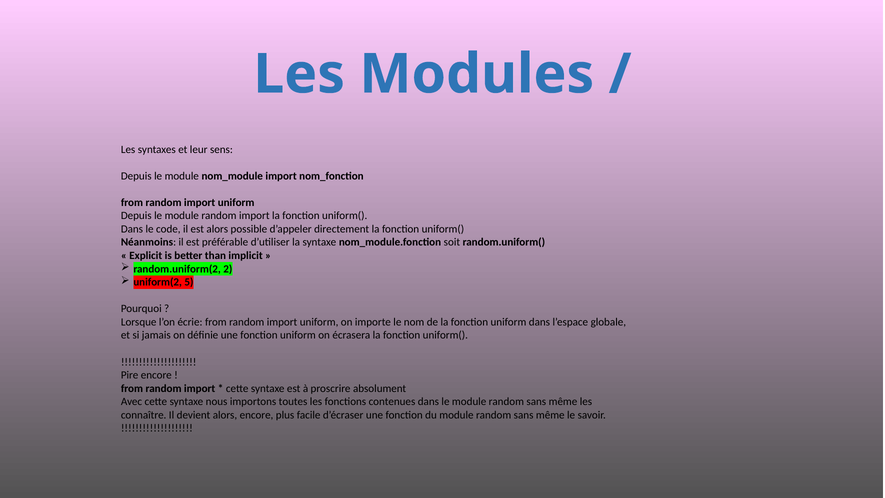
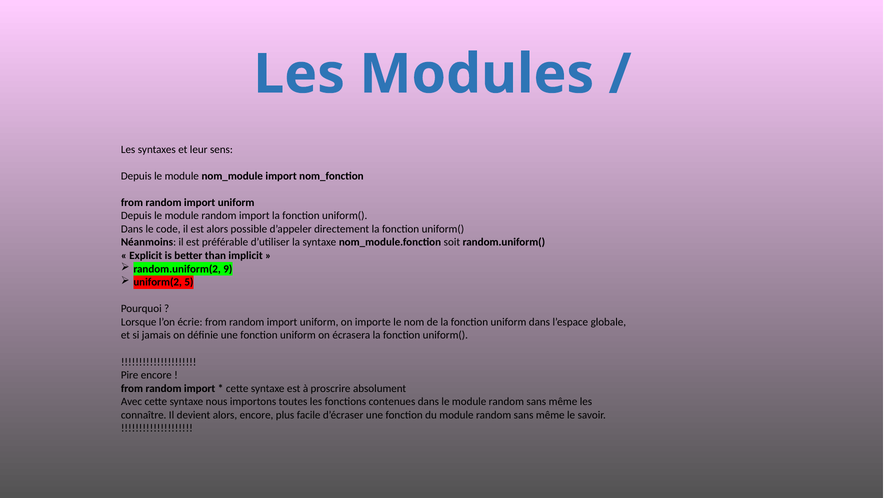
2: 2 -> 9
